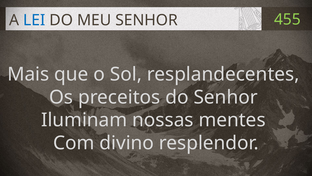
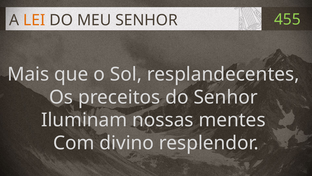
LEI colour: blue -> orange
